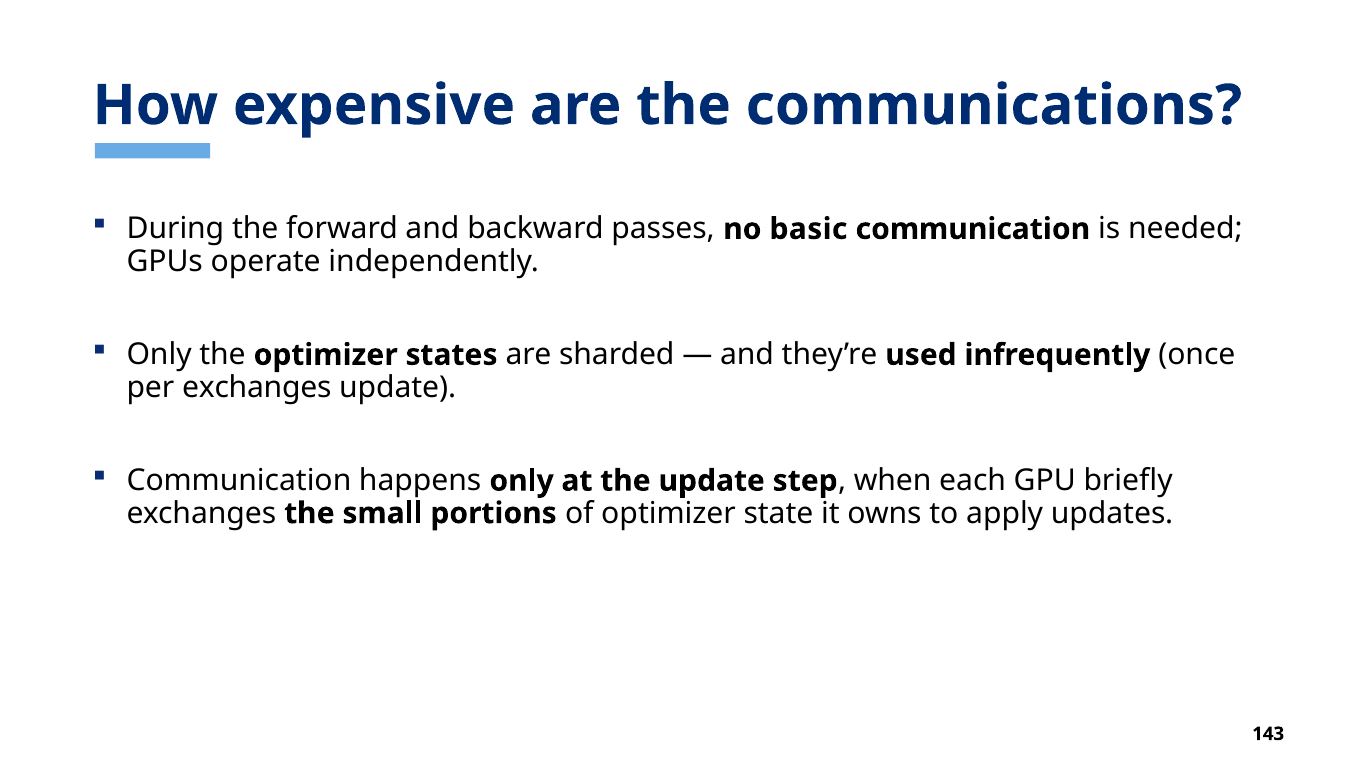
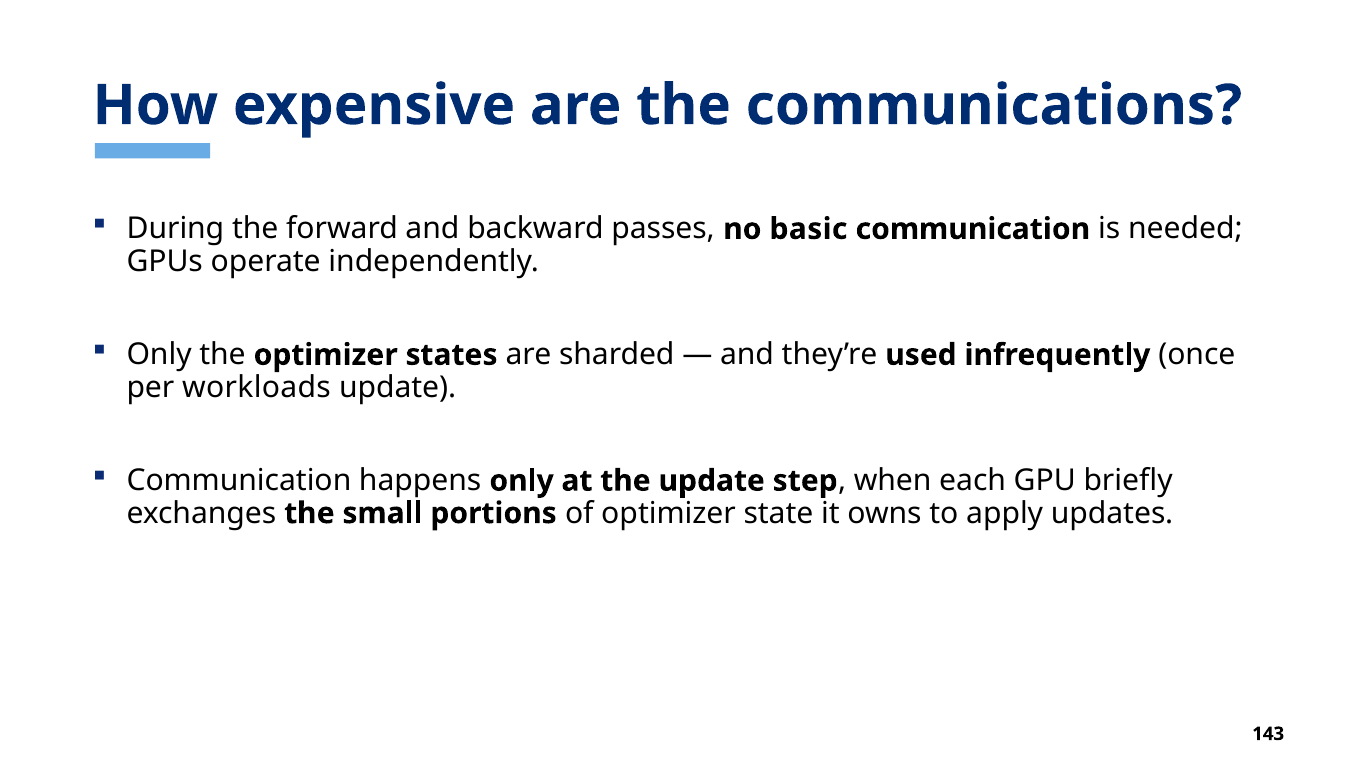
per exchanges: exchanges -> workloads
